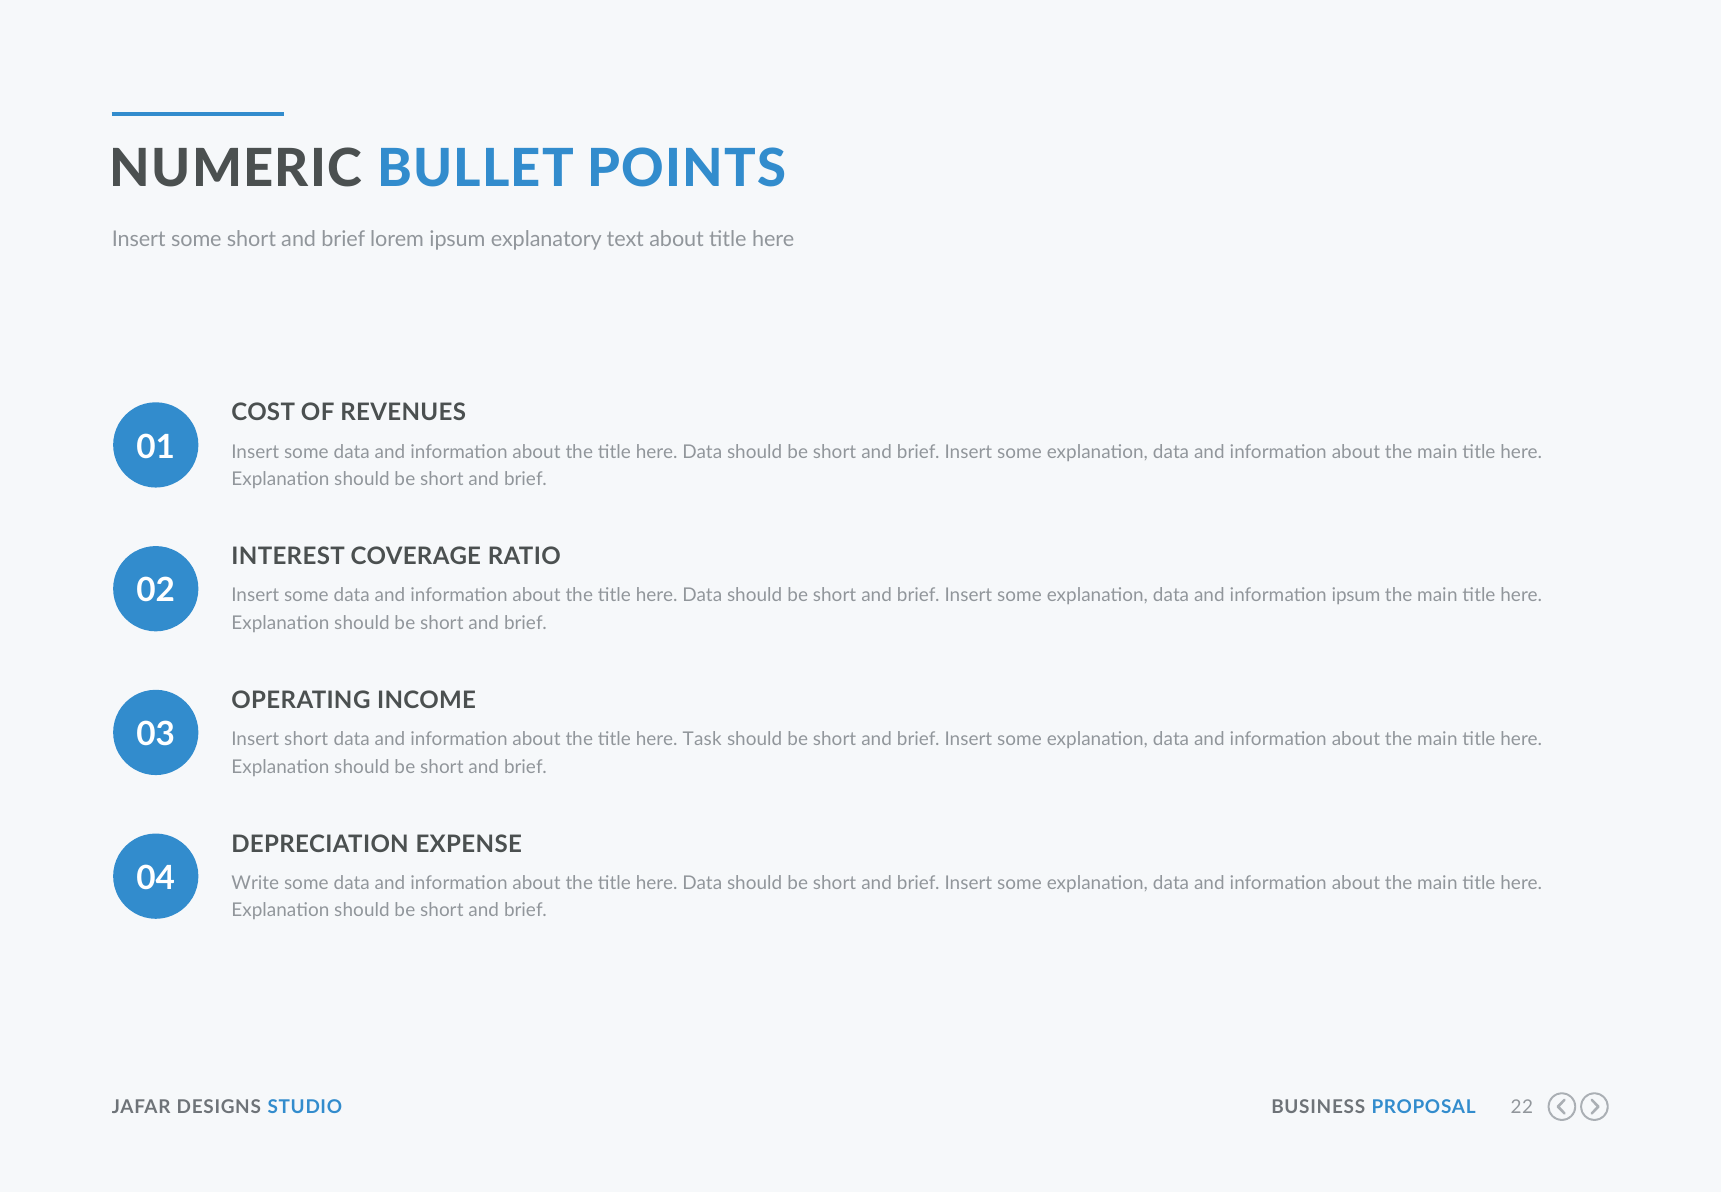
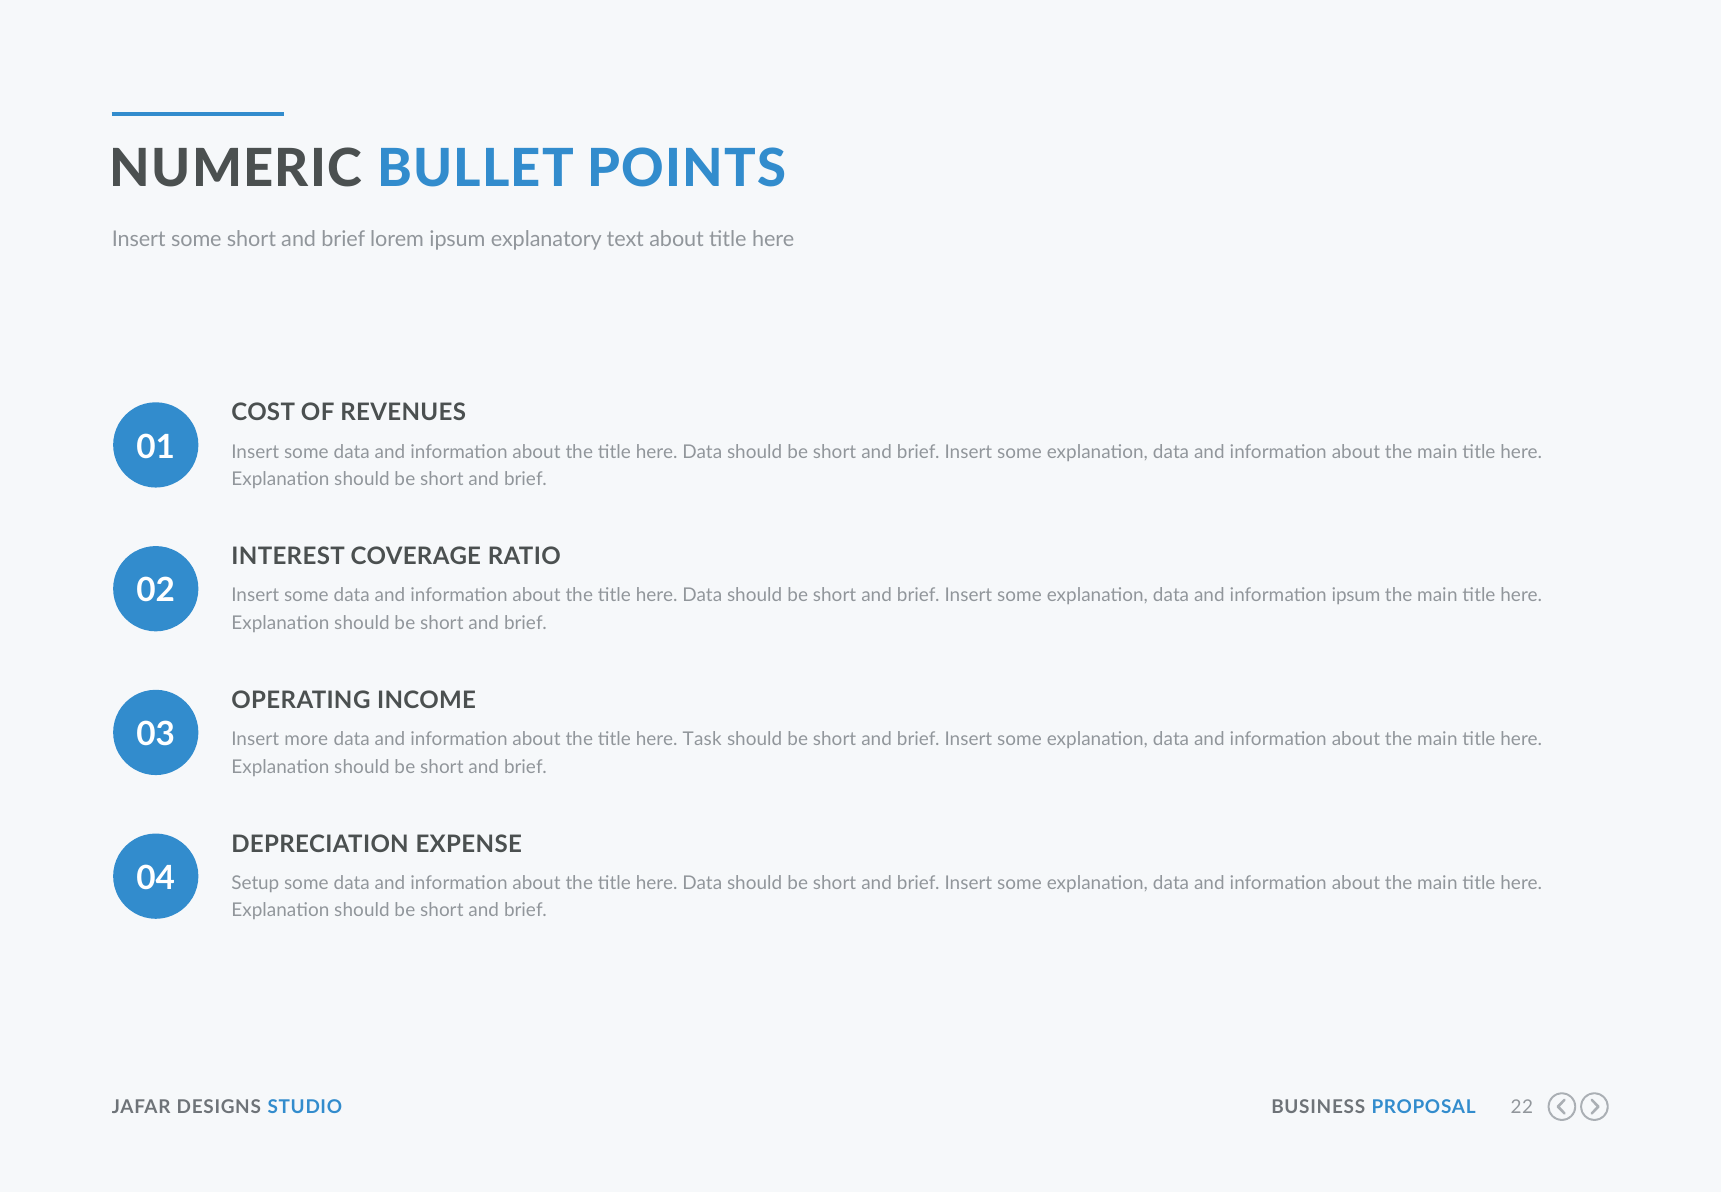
Insert short: short -> more
Write: Write -> Setup
